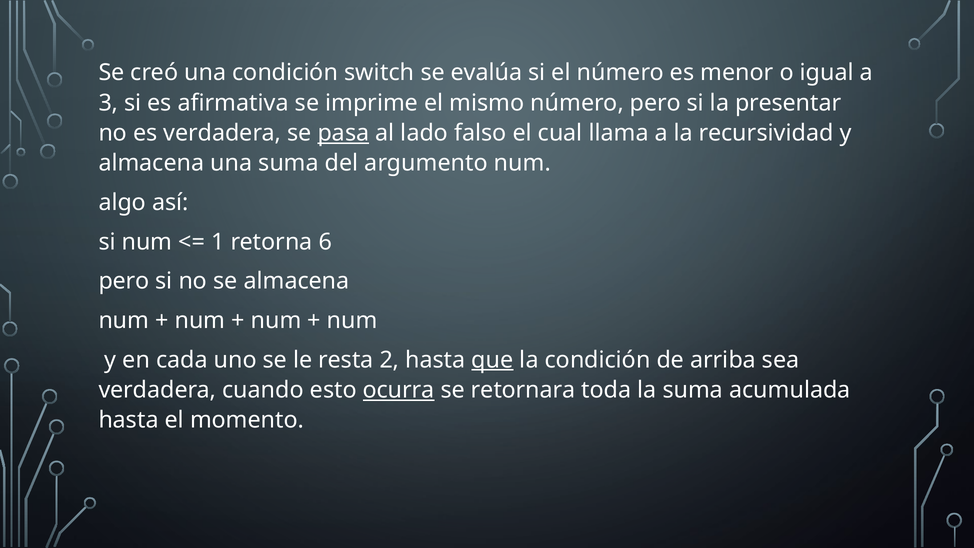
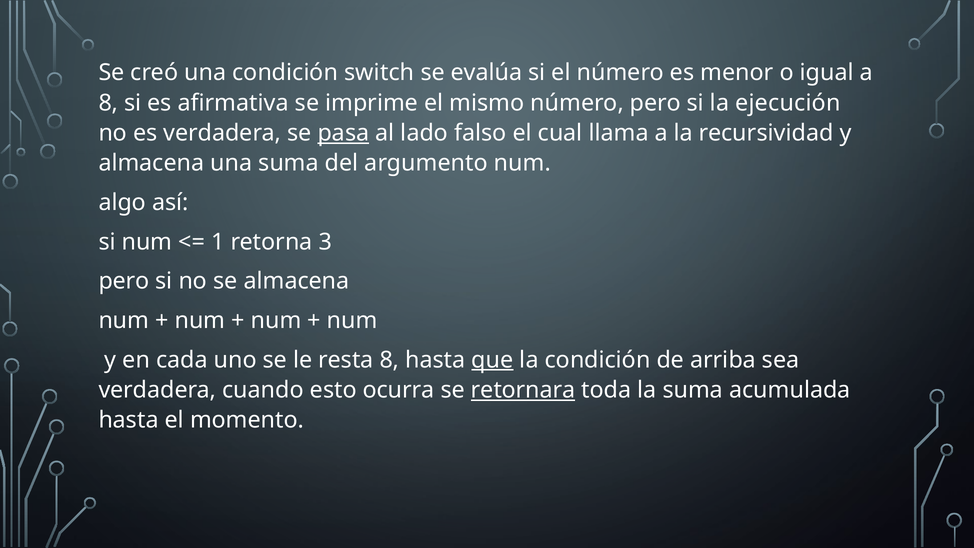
3 at (108, 103): 3 -> 8
presentar: presentar -> ejecución
6: 6 -> 3
resta 2: 2 -> 8
ocurra underline: present -> none
retornara underline: none -> present
